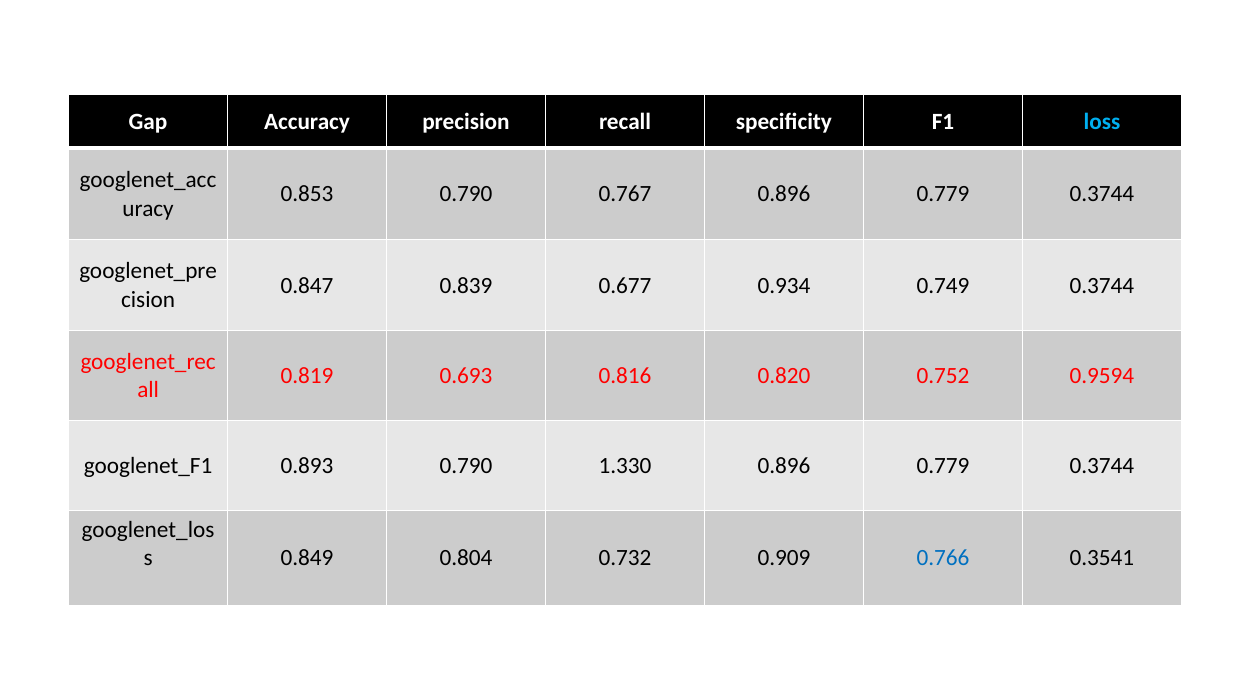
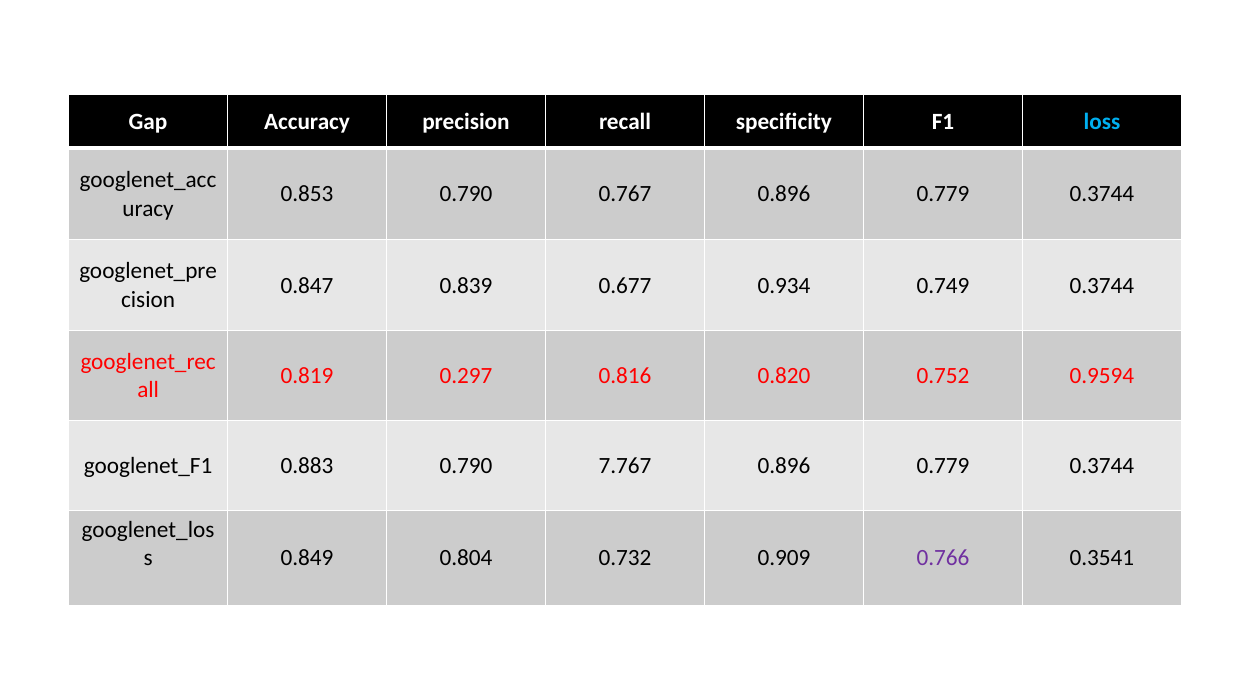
0.693: 0.693 -> 0.297
0.893: 0.893 -> 0.883
1.330: 1.330 -> 7.767
0.766 colour: blue -> purple
